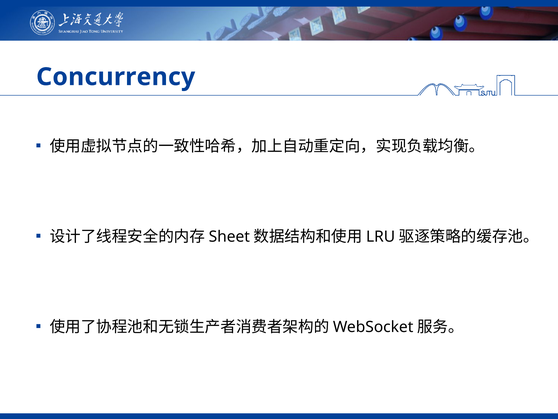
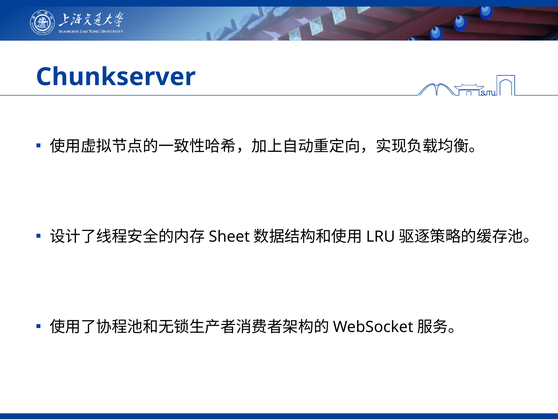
Concurrency: Concurrency -> Chunkserver
